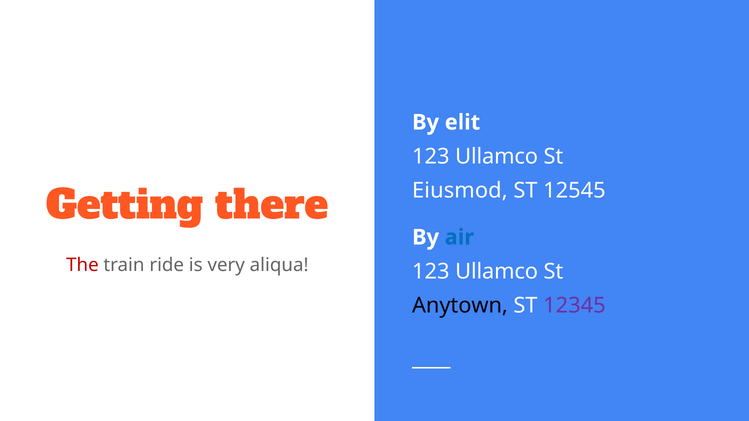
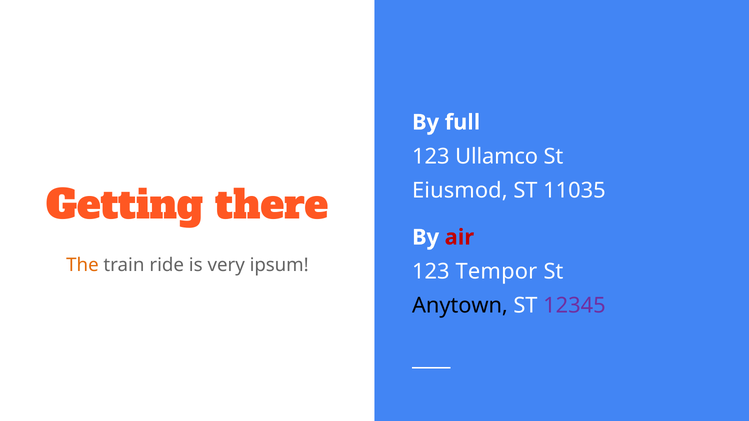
elit: elit -> full
12545: 12545 -> 11035
air colour: blue -> red
The colour: red -> orange
aliqua: aliqua -> ipsum
Ullamco at (497, 272): Ullamco -> Tempor
